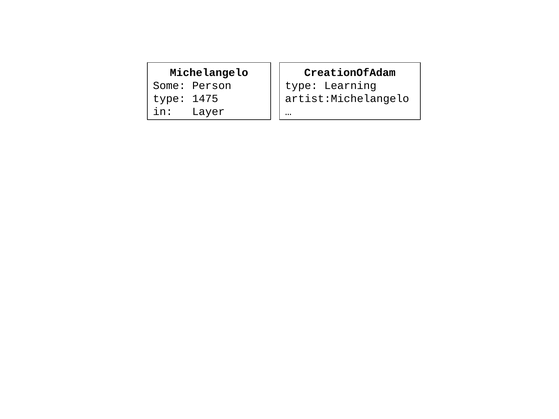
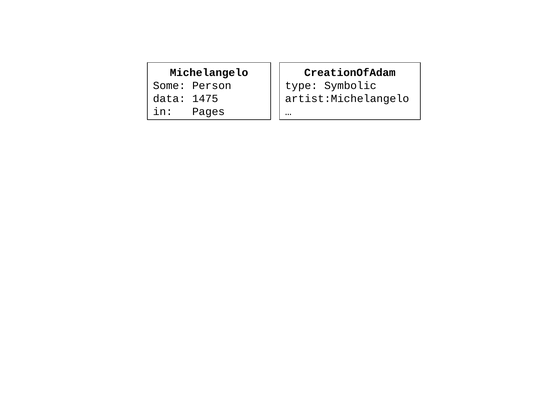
Learning: Learning -> Symbolic
type at (169, 99): type -> data
Layer: Layer -> Pages
